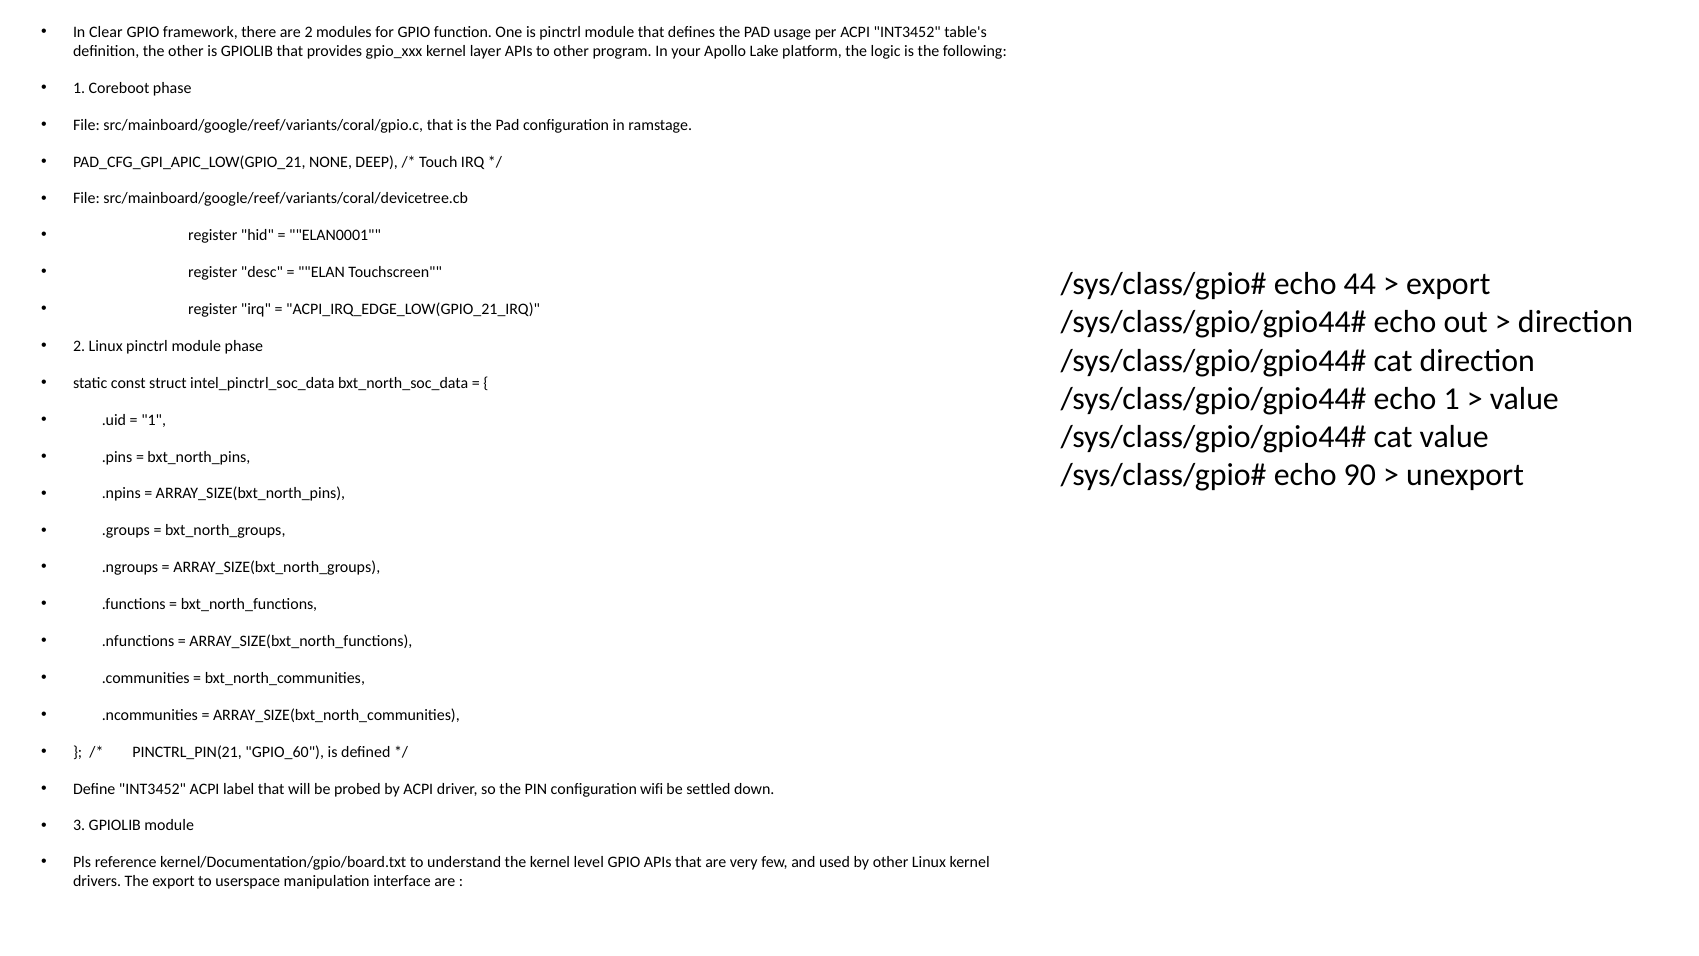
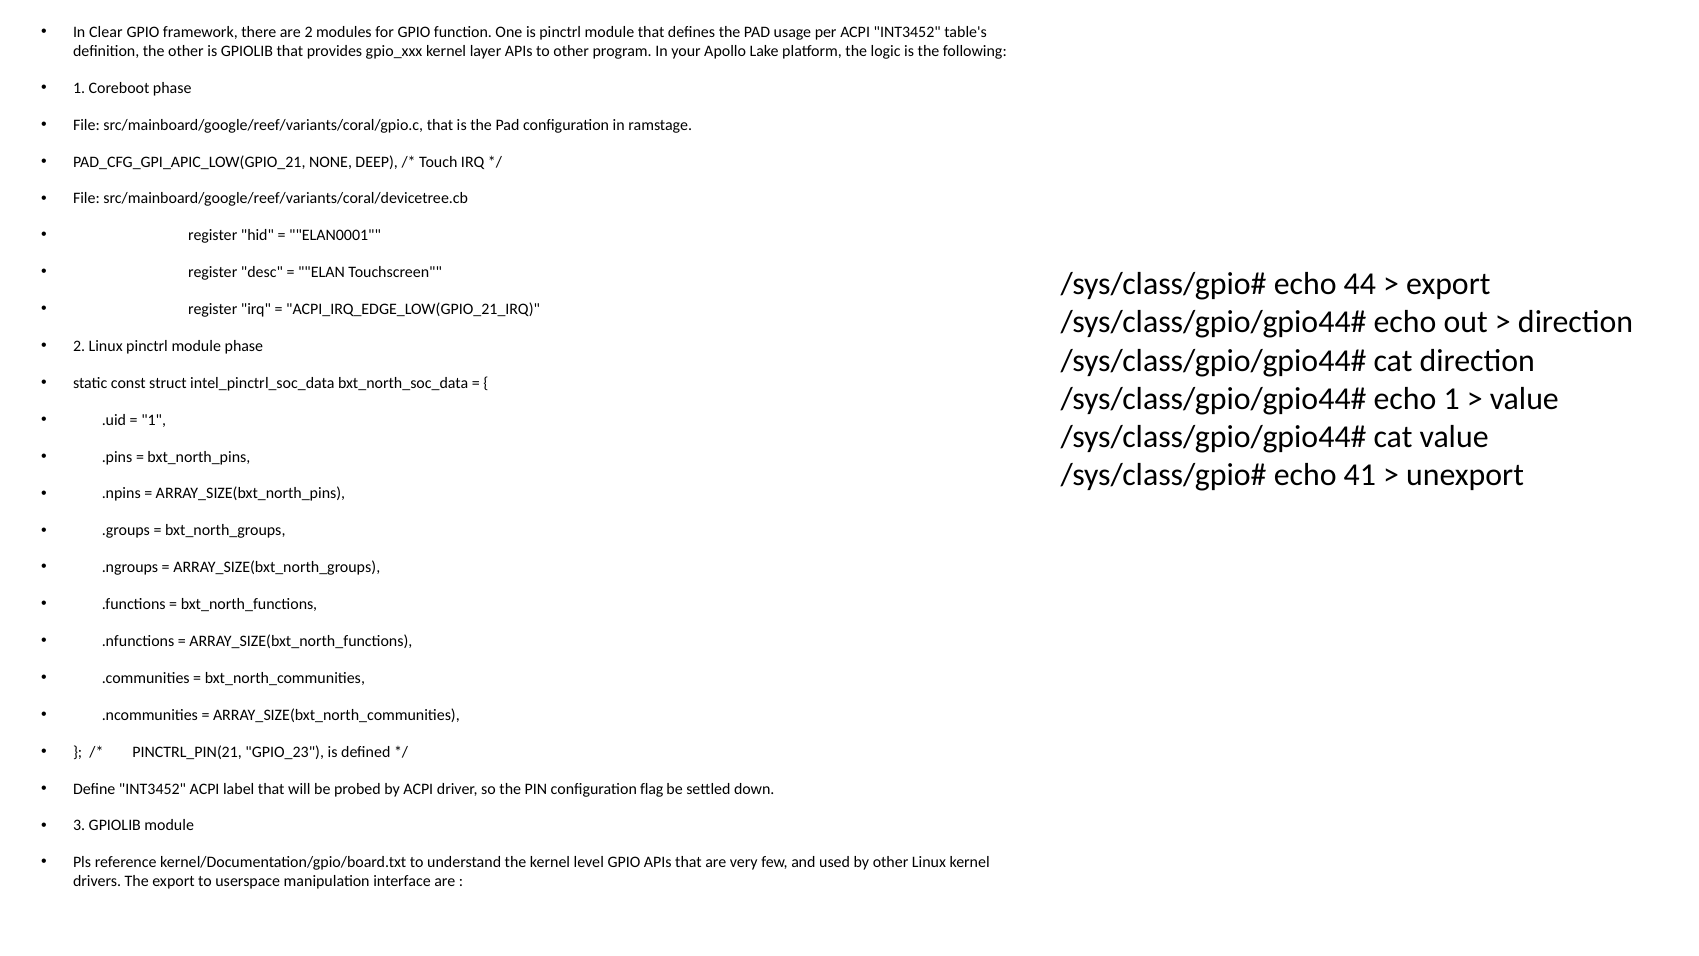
90: 90 -> 41
GPIO_60: GPIO_60 -> GPIO_23
wifi: wifi -> flag
